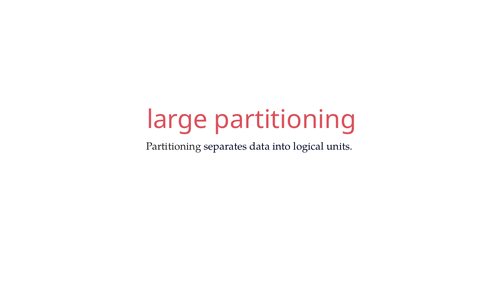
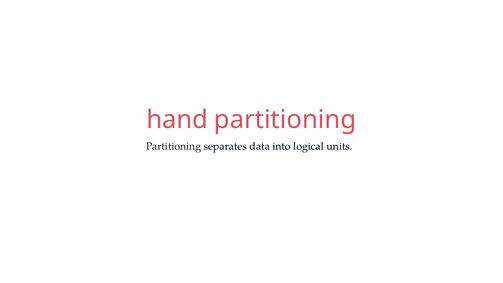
large: large -> hand
